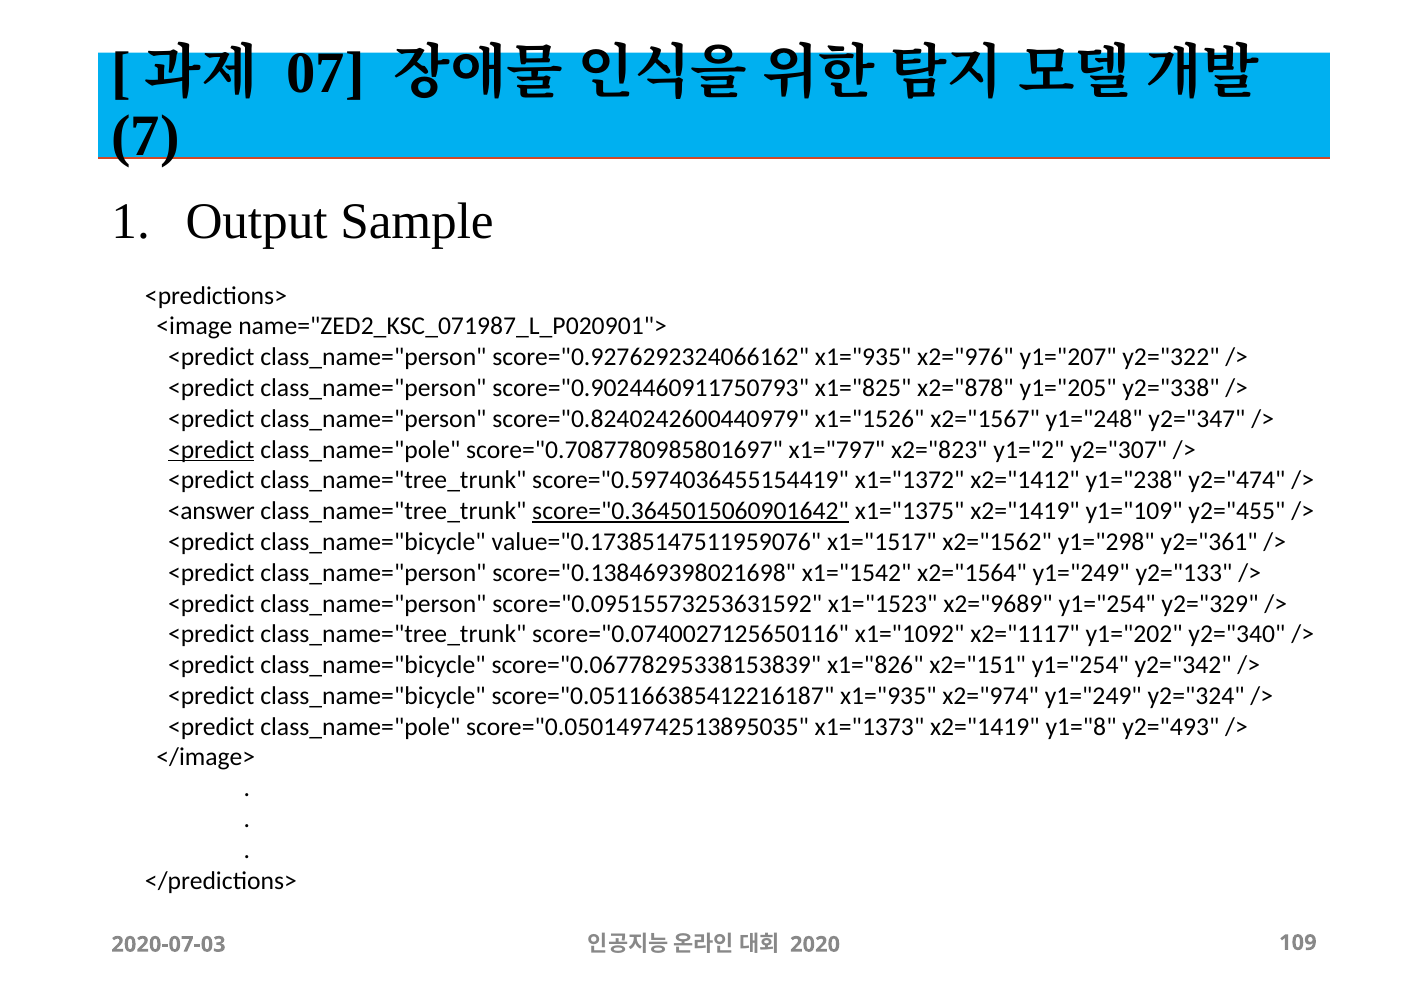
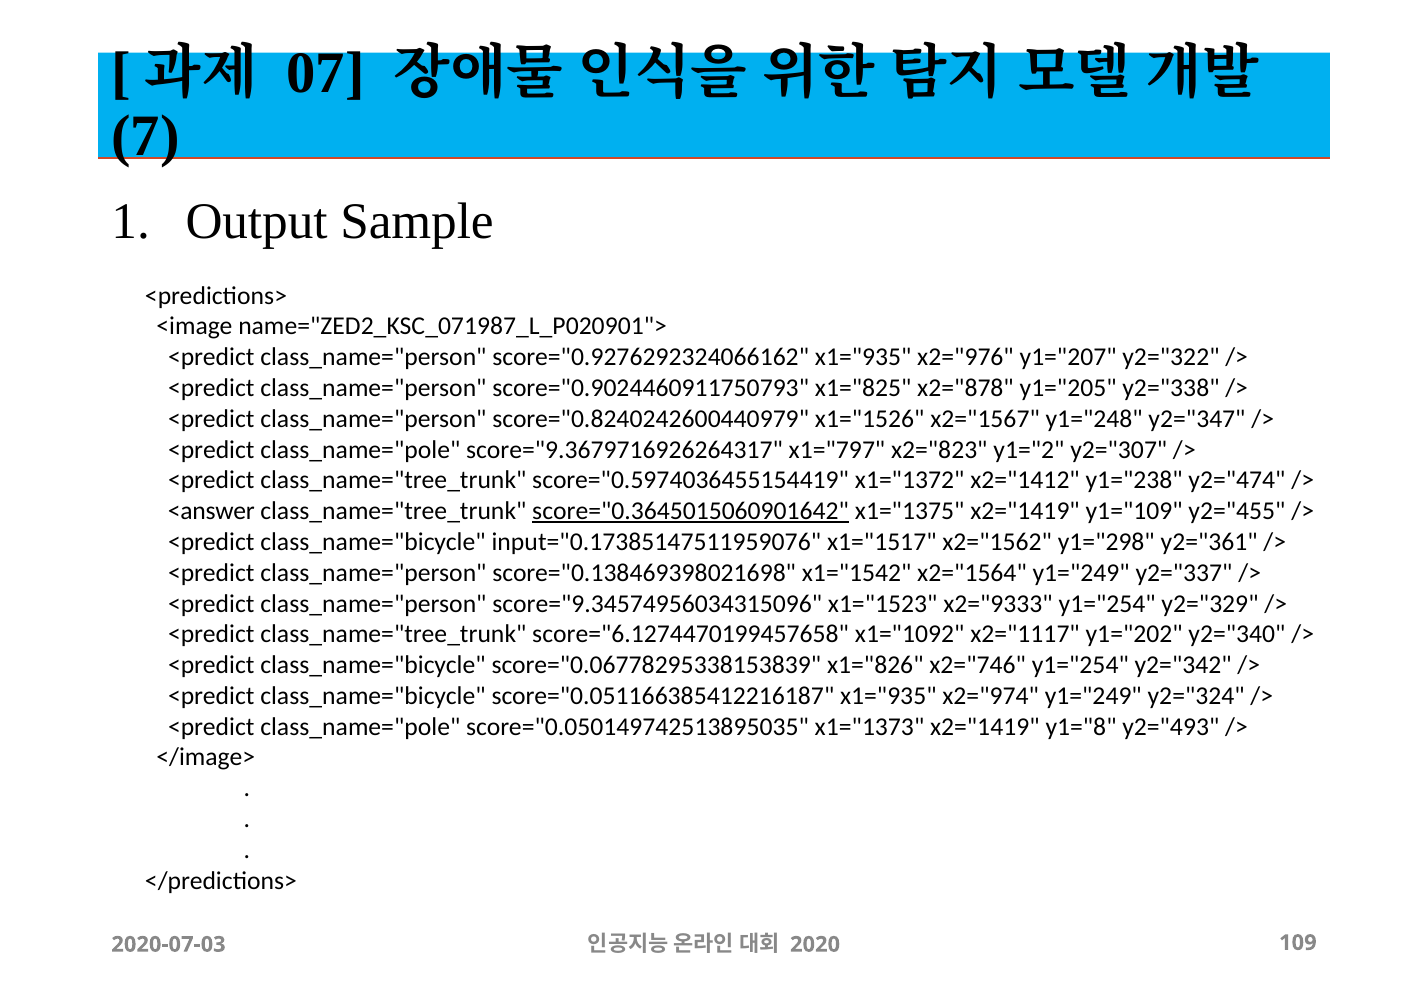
<predict at (211, 449) underline: present -> none
score="0.7087780985801697: score="0.7087780985801697 -> score="9.3679716926264317
value="0.17385147511959076: value="0.17385147511959076 -> input="0.17385147511959076
y2="133: y2="133 -> y2="337
score="0.09515573253631592: score="0.09515573253631592 -> score="9.34574956034315096
x2="9689: x2="9689 -> x2="9333
score="0.0740027125650116: score="0.0740027125650116 -> score="6.1274470199457658
x2="151: x2="151 -> x2="746
